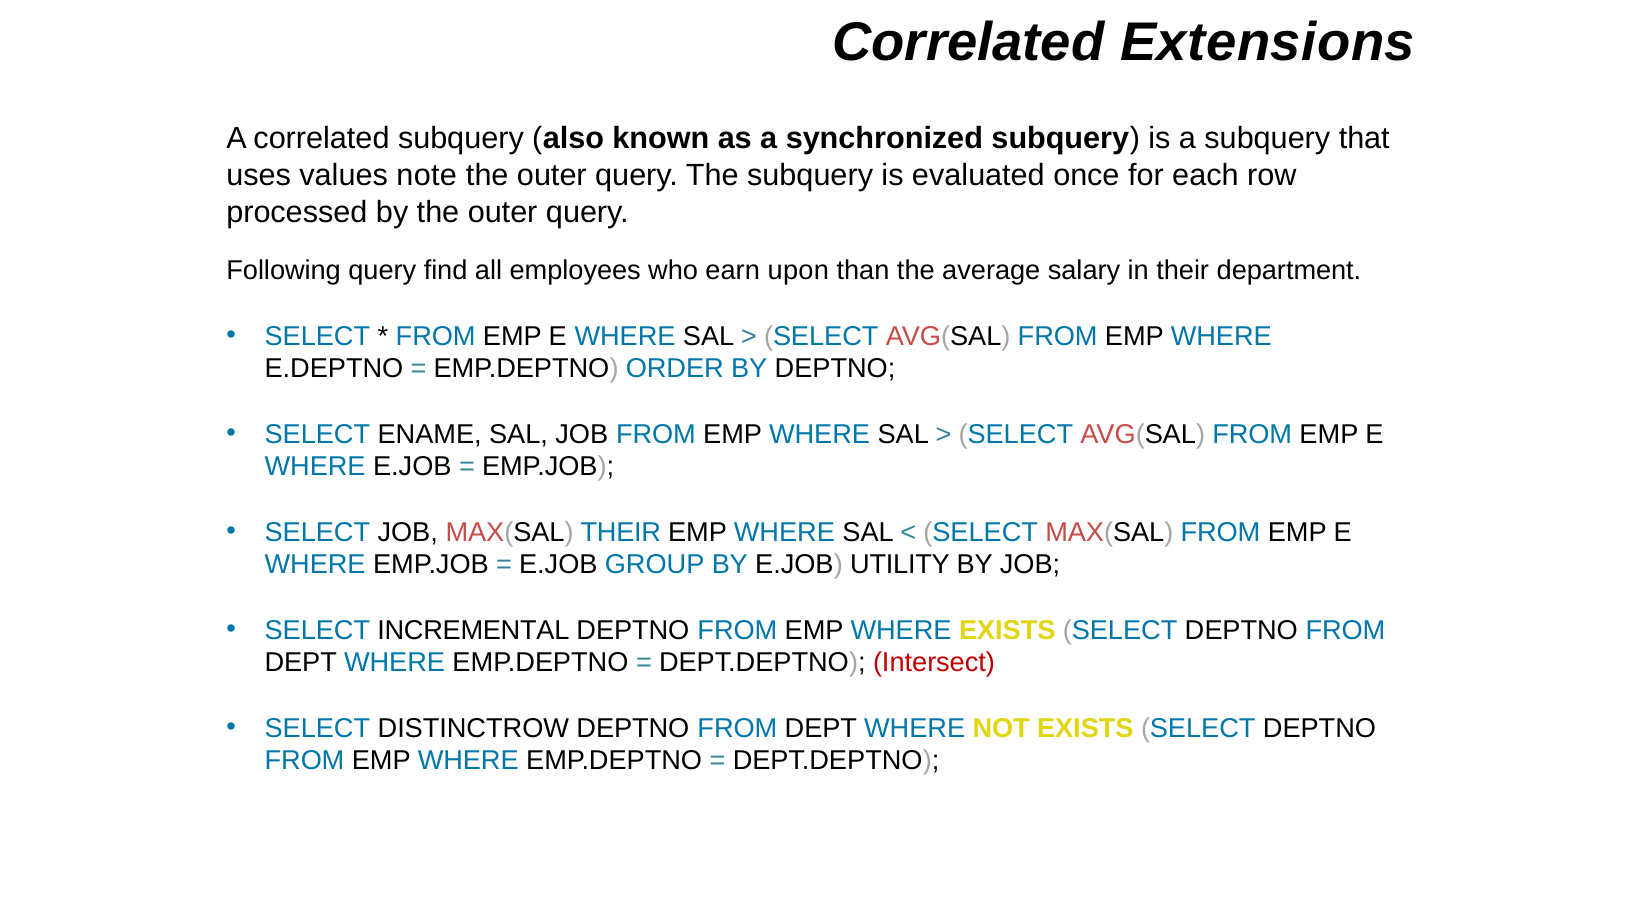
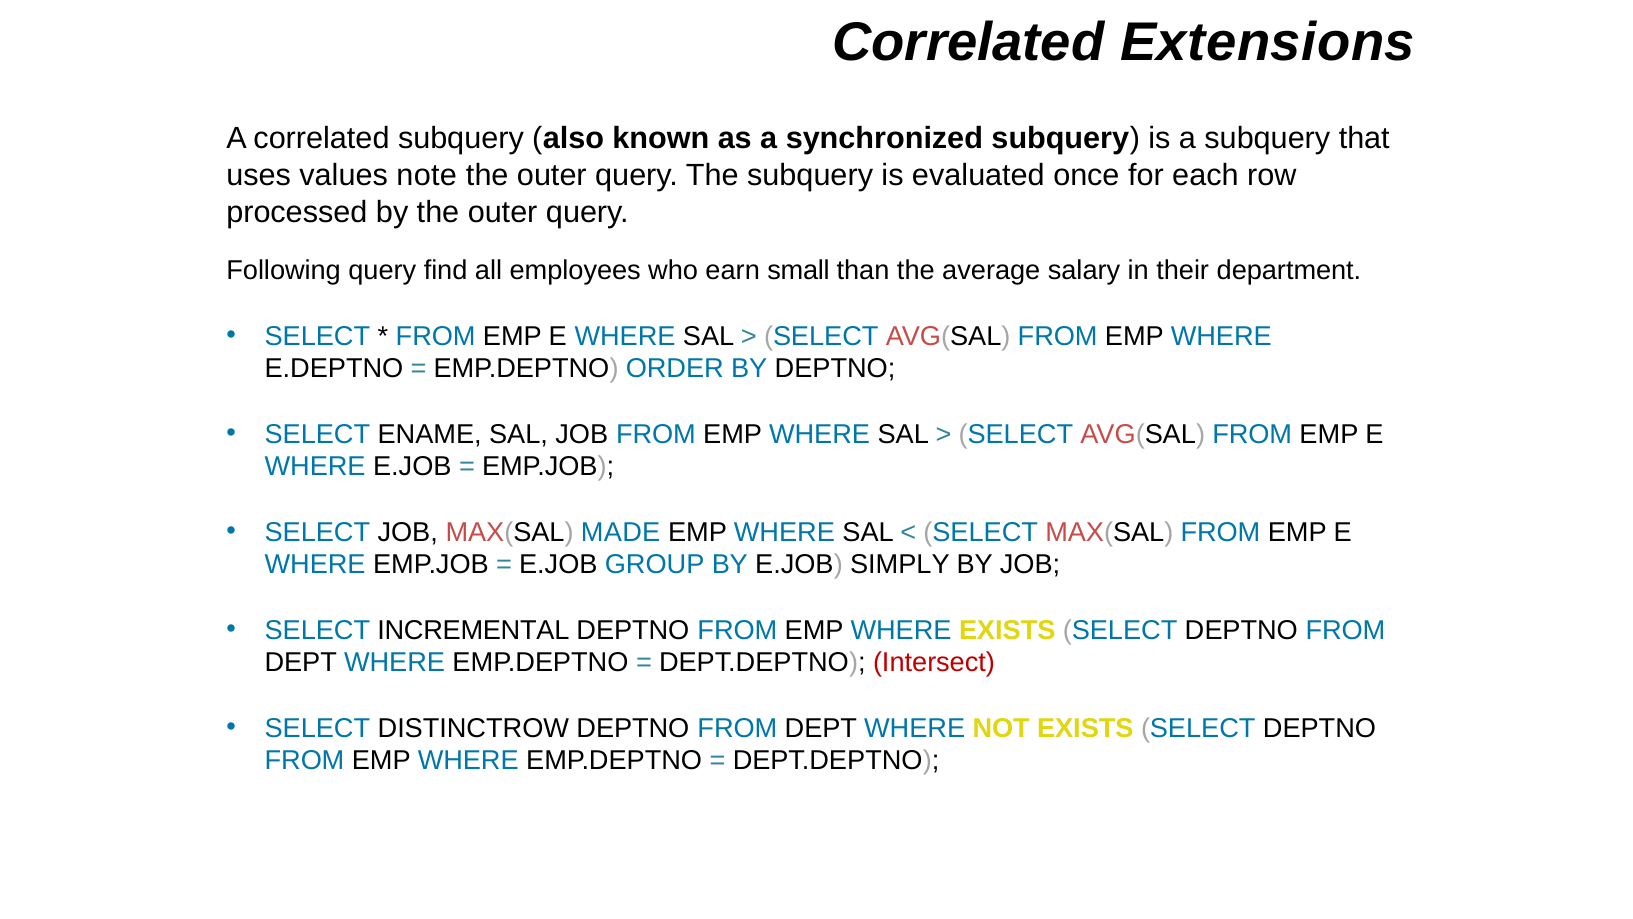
upon: upon -> small
MAX(SAL THEIR: THEIR -> MADE
UTILITY: UTILITY -> SIMPLY
